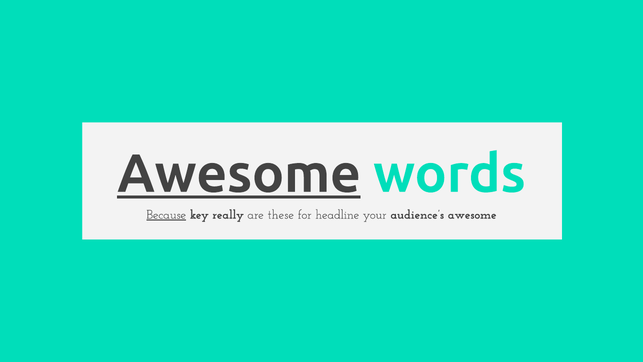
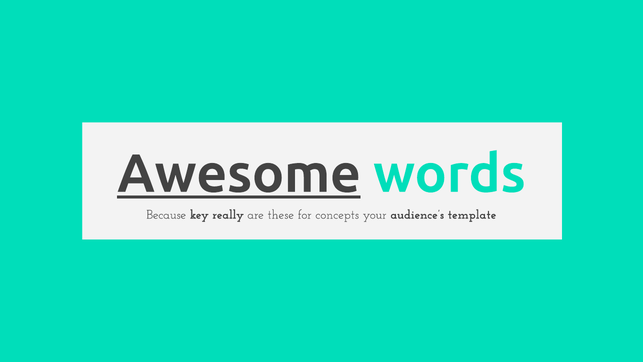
Because underline: present -> none
headline: headline -> concepts
audience’s awesome: awesome -> template
